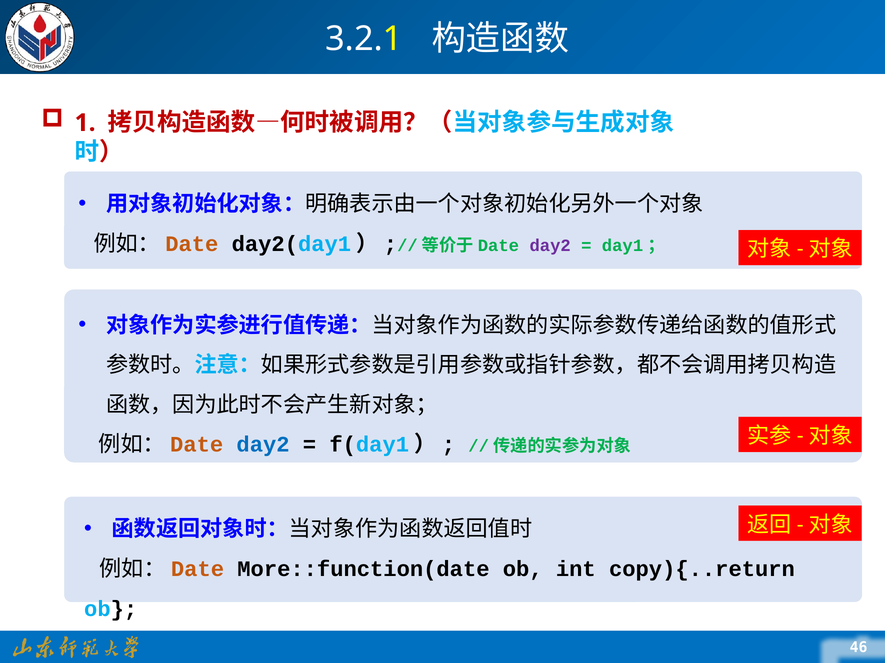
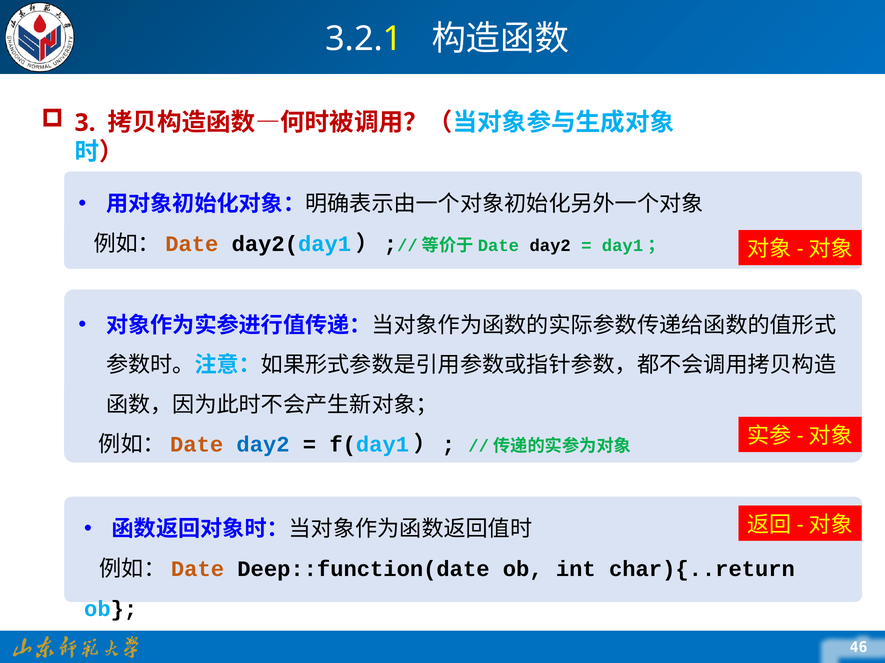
1: 1 -> 3
day2 at (550, 246) colour: purple -> black
More::function(date: More::function(date -> Deep::function(date
copy){..return: copy){..return -> char){..return
